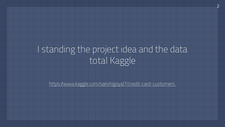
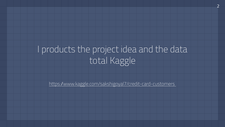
standing: standing -> products
